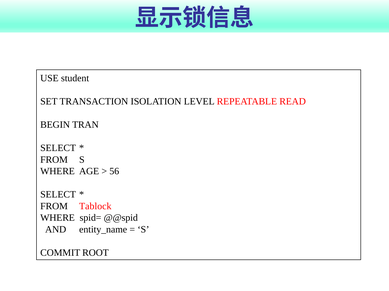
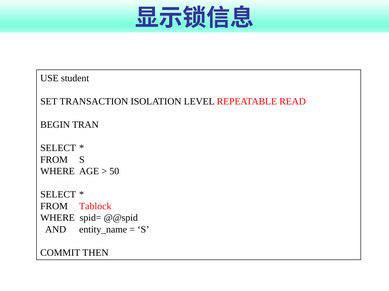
56: 56 -> 50
ROOT: ROOT -> THEN
